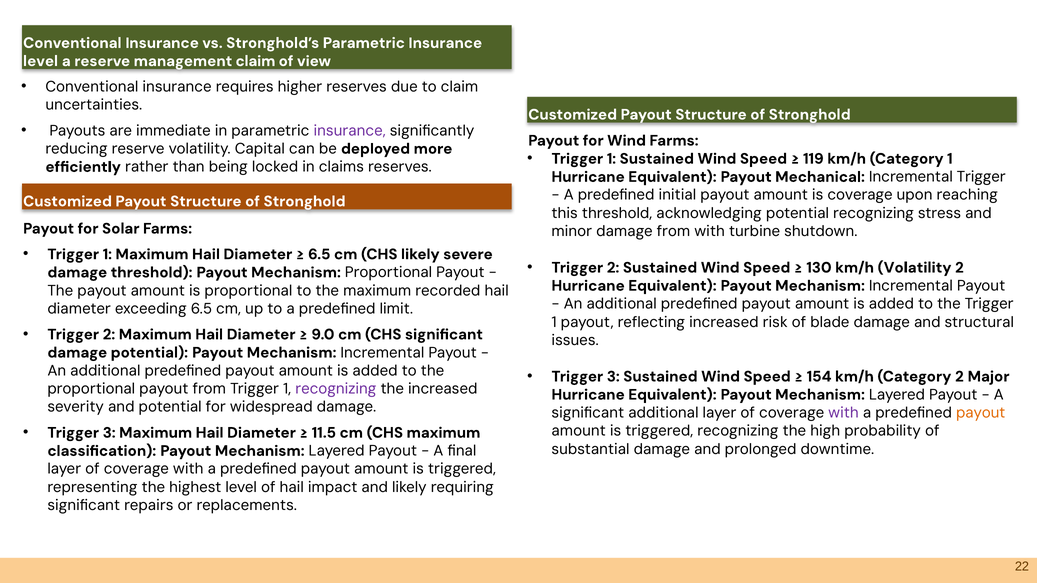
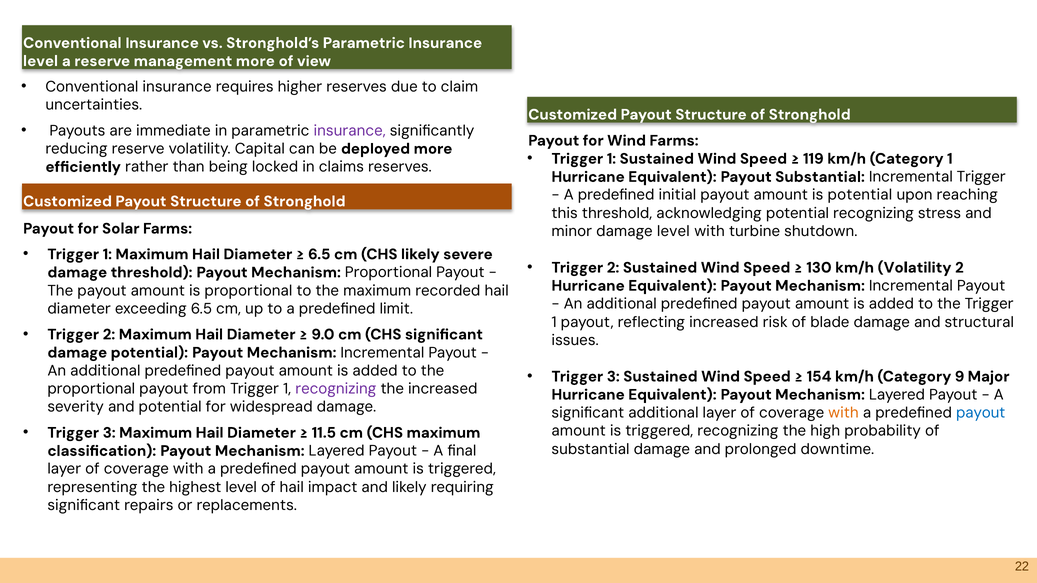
management claim: claim -> more
Payout Mechanical: Mechanical -> Substantial
is coverage: coverage -> potential
damage from: from -> level
Category 2: 2 -> 9
with at (843, 413) colour: purple -> orange
payout at (981, 413) colour: orange -> blue
